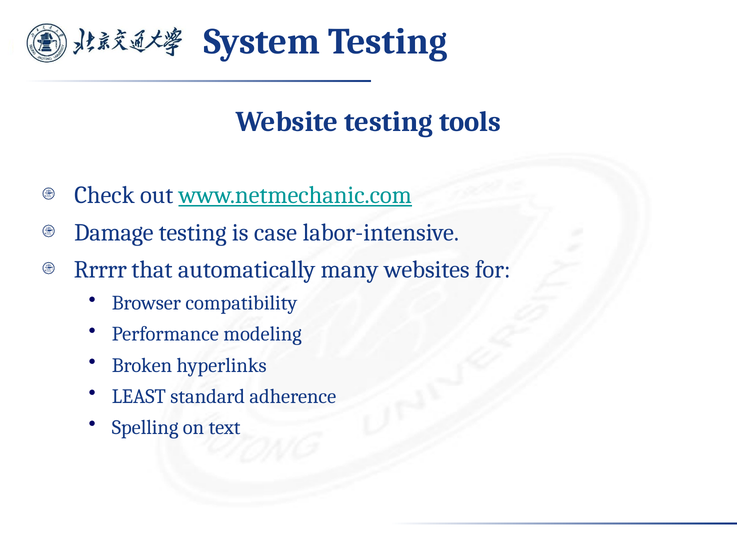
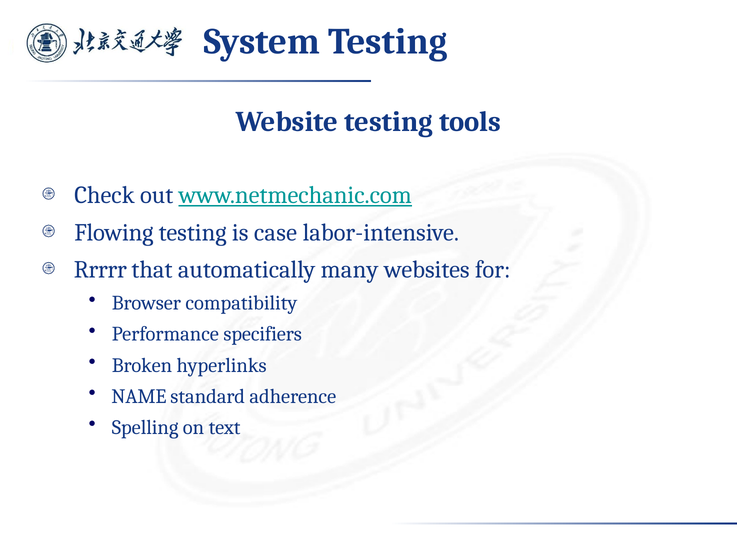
Damage: Damage -> Flowing
modeling: modeling -> specifiers
LEAST: LEAST -> NAME
